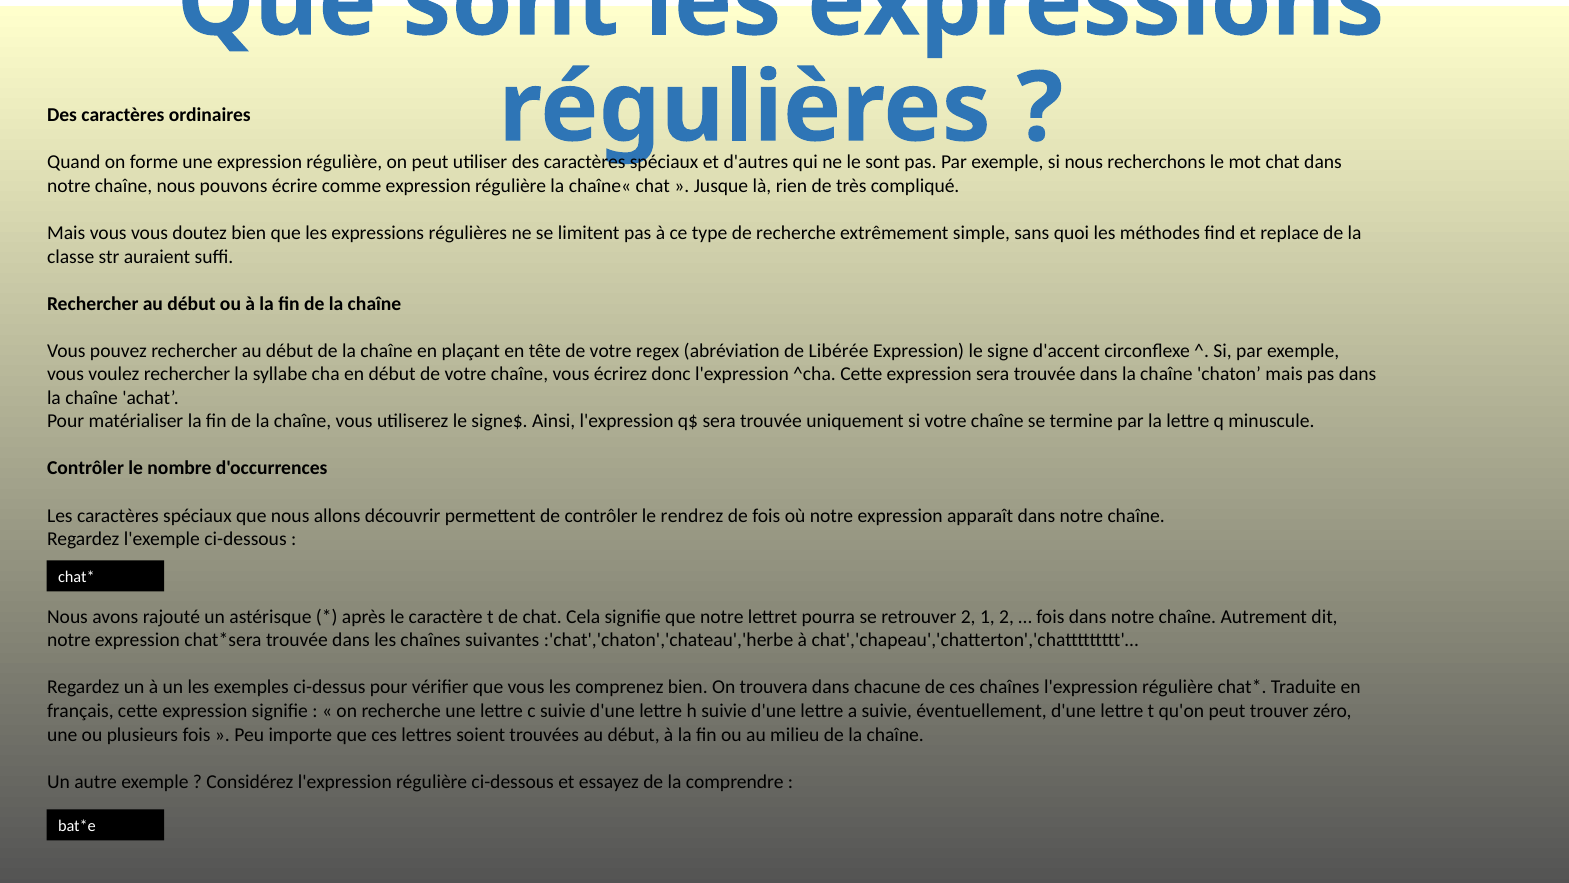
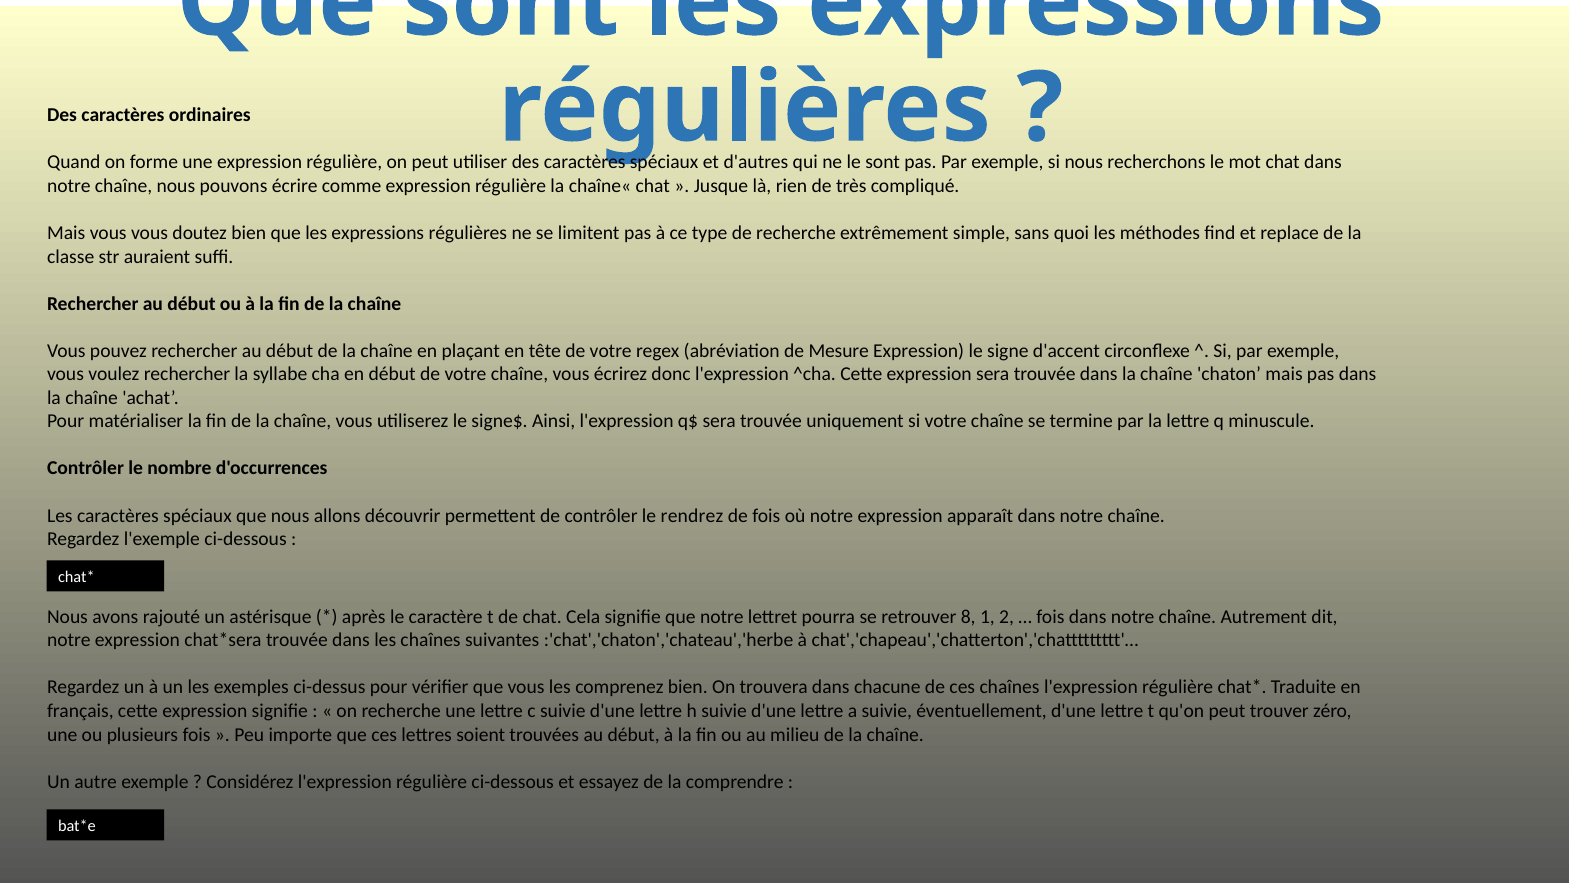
Libérée: Libérée -> Mesure
retrouver 2: 2 -> 8
